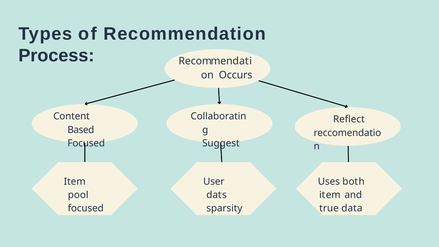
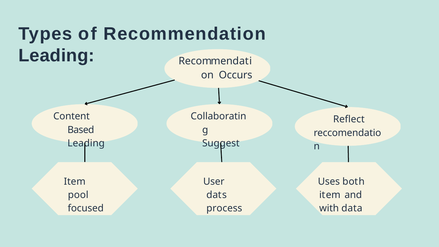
Process at (57, 55): Process -> Leading
Focused at (86, 143): Focused -> Leading
sparsity: sparsity -> process
true: true -> with
